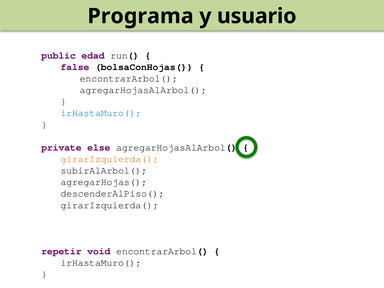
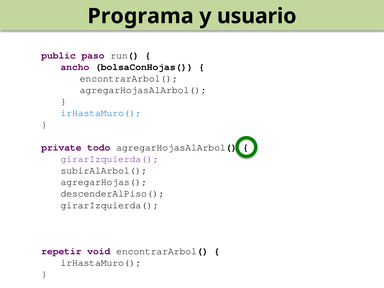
edad: edad -> paso
false: false -> ancho
else: else -> todo
girarIzquierda( at (109, 159) colour: orange -> purple
